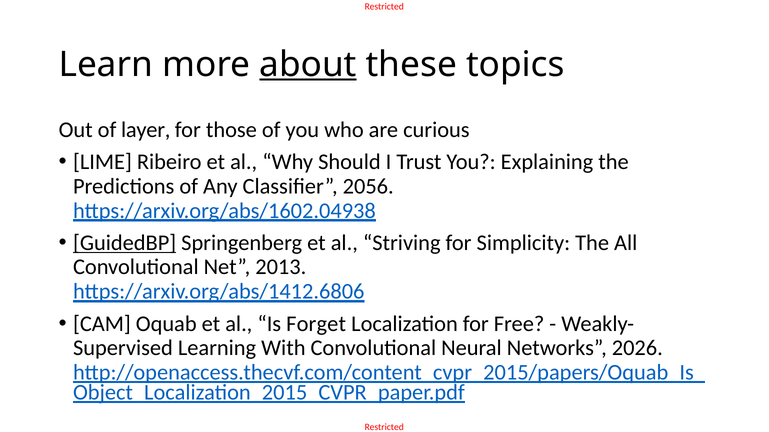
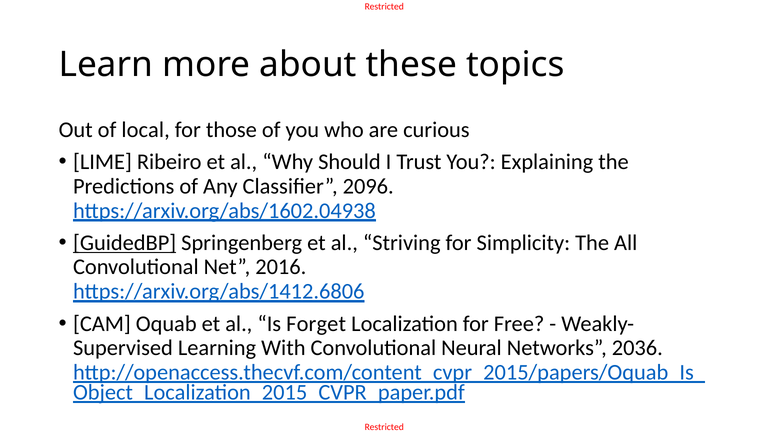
about underline: present -> none
layer: layer -> local
2056: 2056 -> 2096
2013: 2013 -> 2016
2026: 2026 -> 2036
